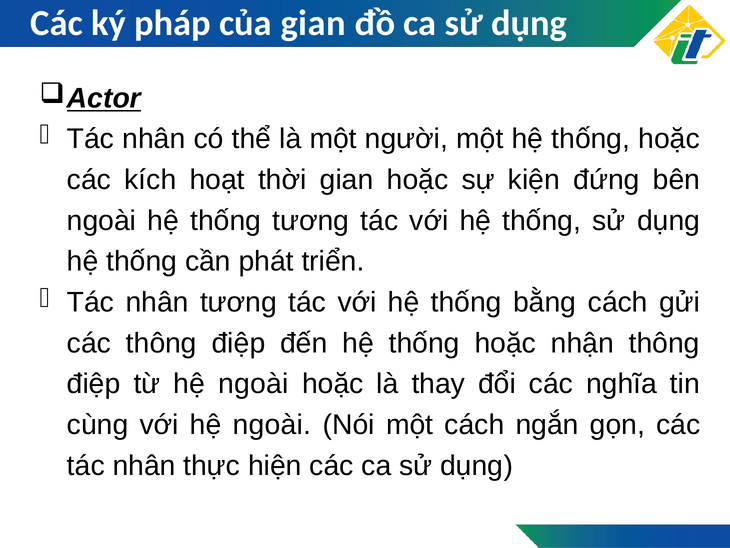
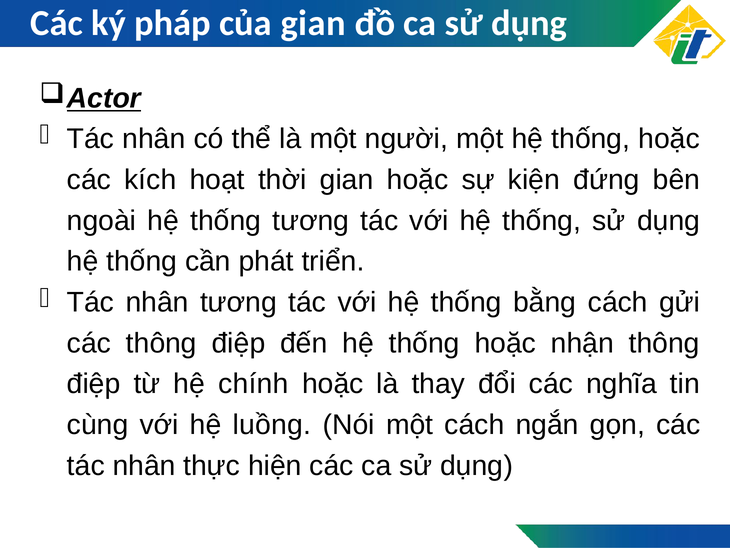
từ hệ ngoài: ngoài -> chính
với hệ ngoài: ngoài -> luồng
